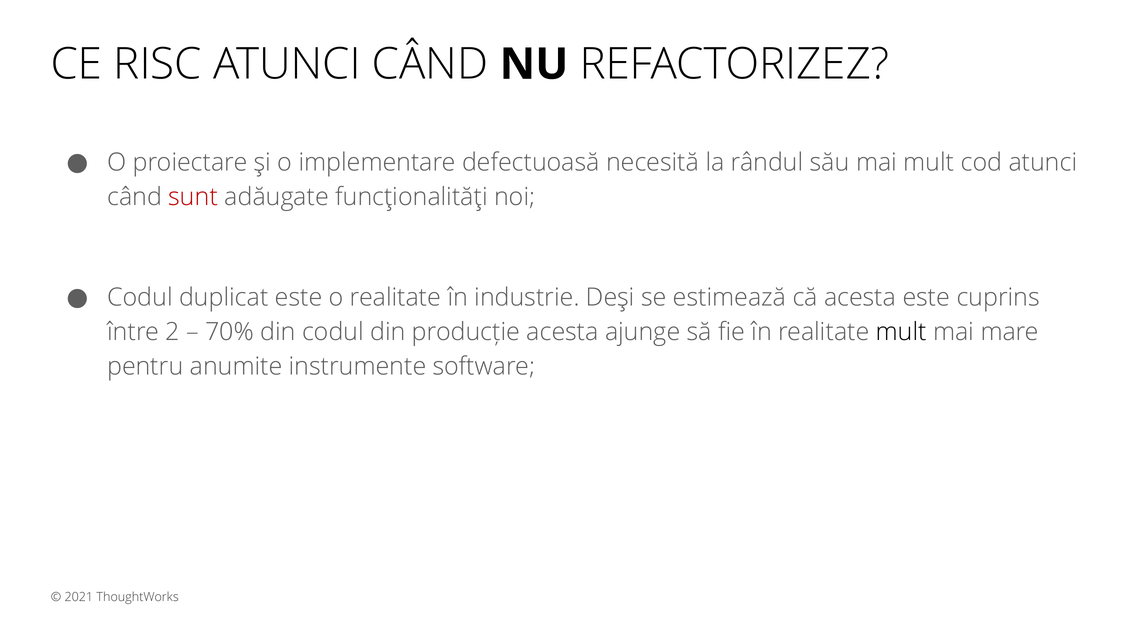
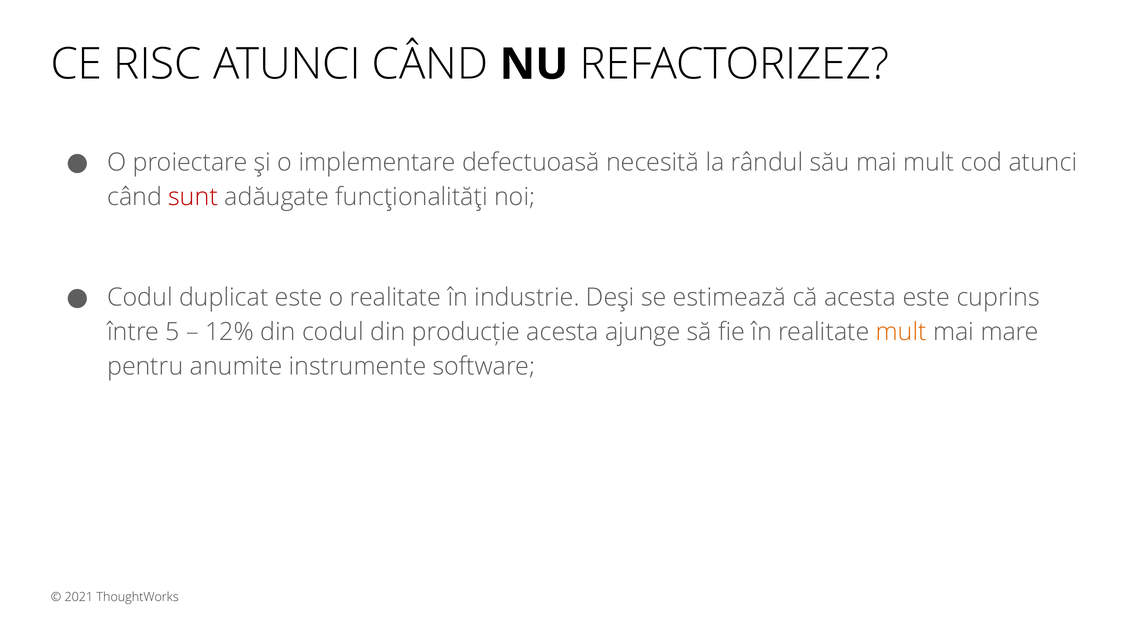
2: 2 -> 5
70%: 70% -> 12%
mult at (901, 332) colour: black -> orange
